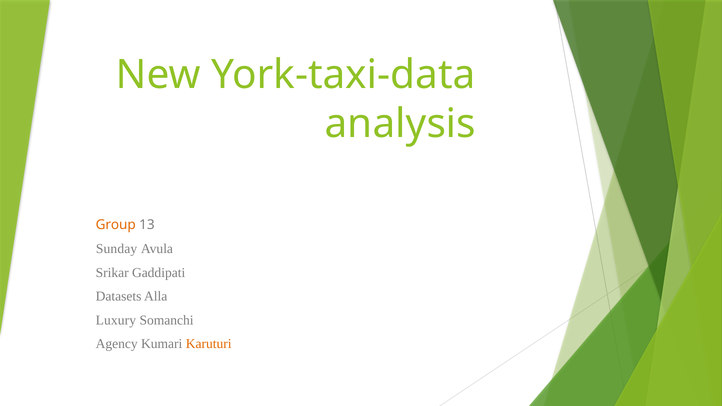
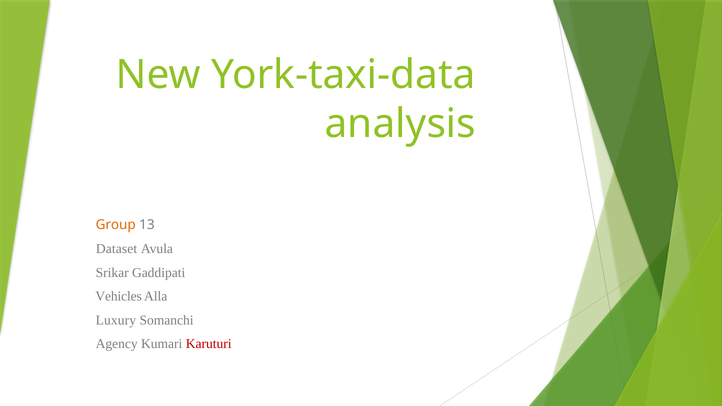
Sunday: Sunday -> Dataset
Datasets: Datasets -> Vehicles
Karuturi colour: orange -> red
